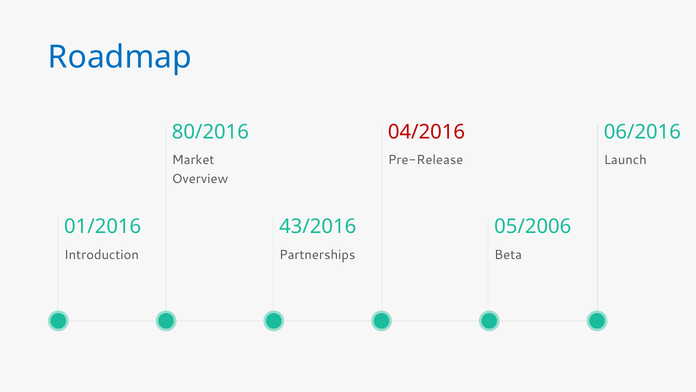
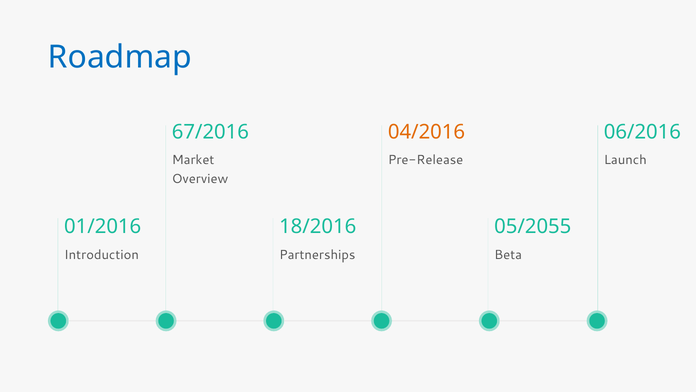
80/2016: 80/2016 -> 67/2016
04/2016 colour: red -> orange
43/2016: 43/2016 -> 18/2016
05/2006: 05/2006 -> 05/2055
